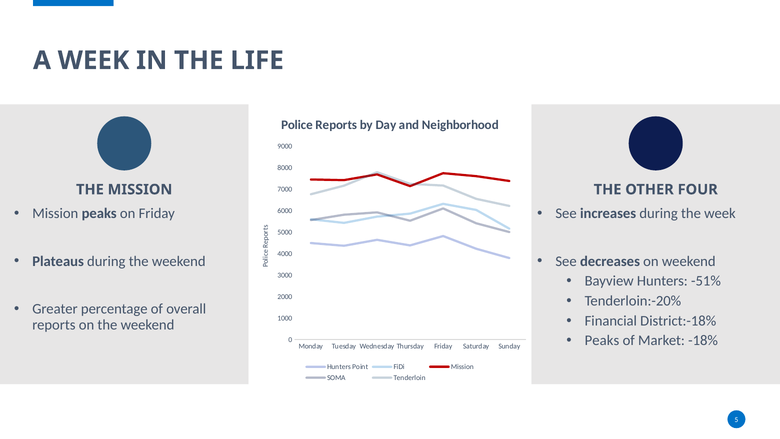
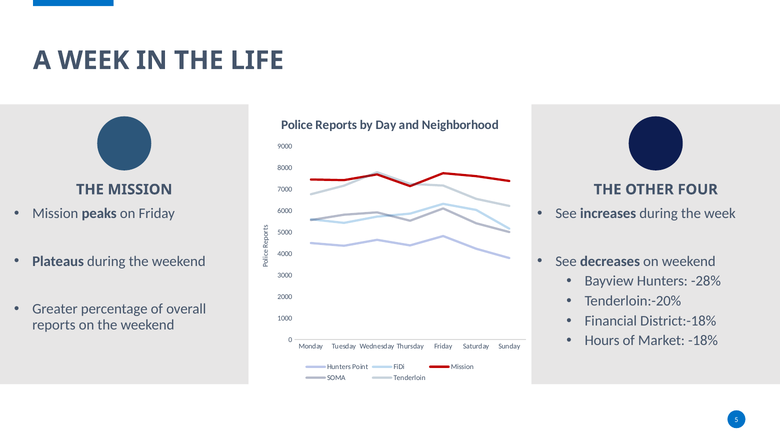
-51%: -51% -> -28%
Peaks at (602, 340): Peaks -> Hours
